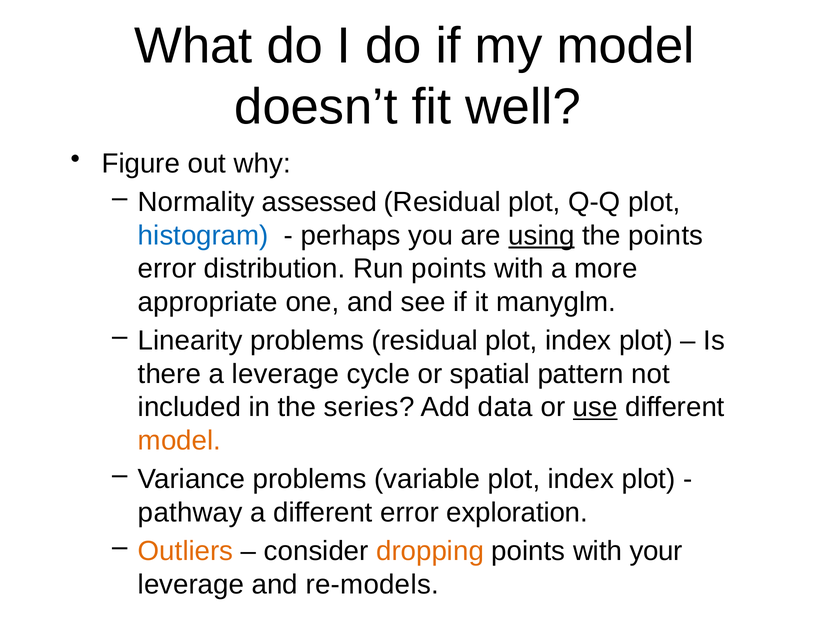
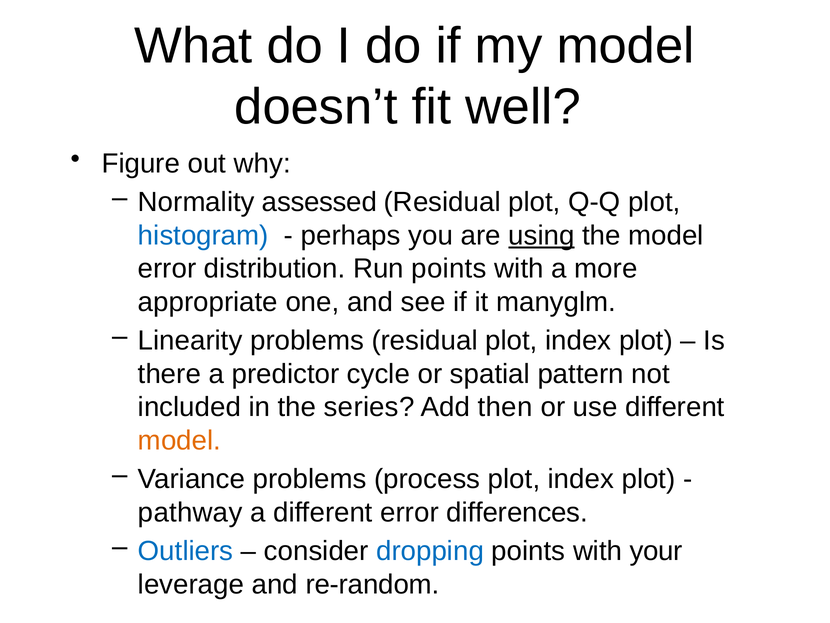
the points: points -> model
a leverage: leverage -> predictor
data: data -> then
use underline: present -> none
variable: variable -> process
exploration: exploration -> differences
Outliers colour: orange -> blue
dropping colour: orange -> blue
re-models: re-models -> re-random
